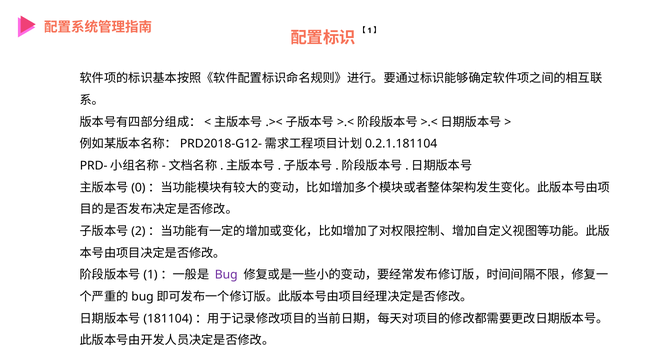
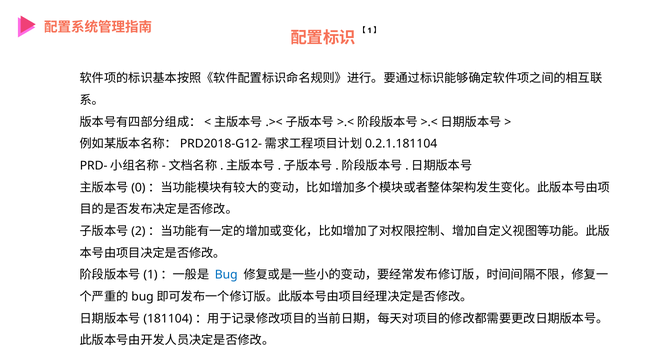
Bug colour: purple -> blue
